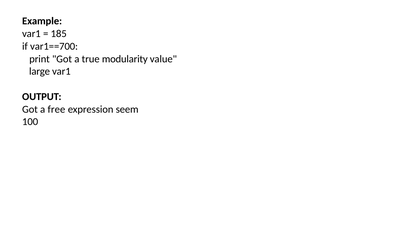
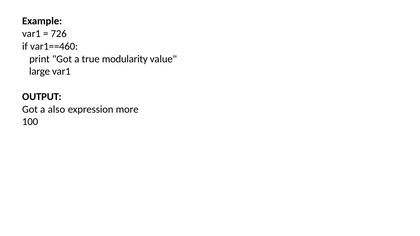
185: 185 -> 726
var1==700: var1==700 -> var1==460
free: free -> also
seem: seem -> more
